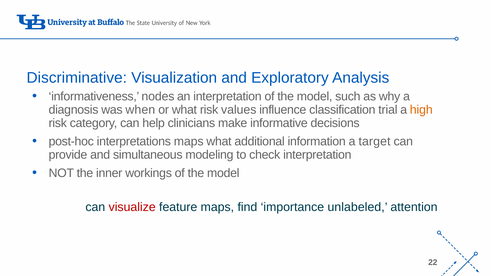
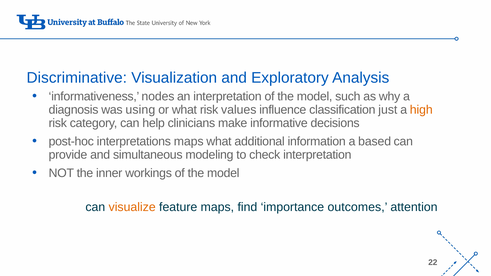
when: when -> using
trial: trial -> just
target: target -> based
visualize colour: red -> orange
unlabeled: unlabeled -> outcomes
